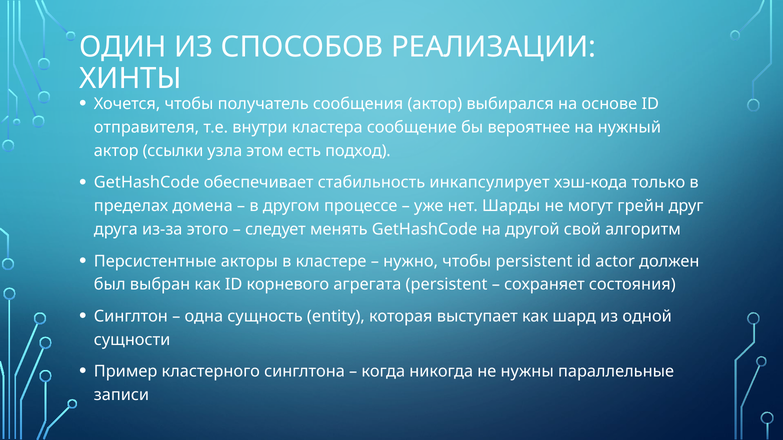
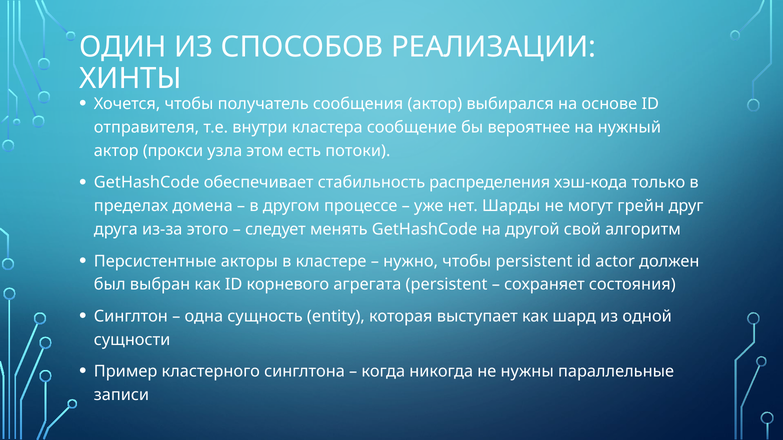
ссылки: ссылки -> прокси
подход: подход -> потоки
инкапсулирует: инкапсулирует -> распределения
